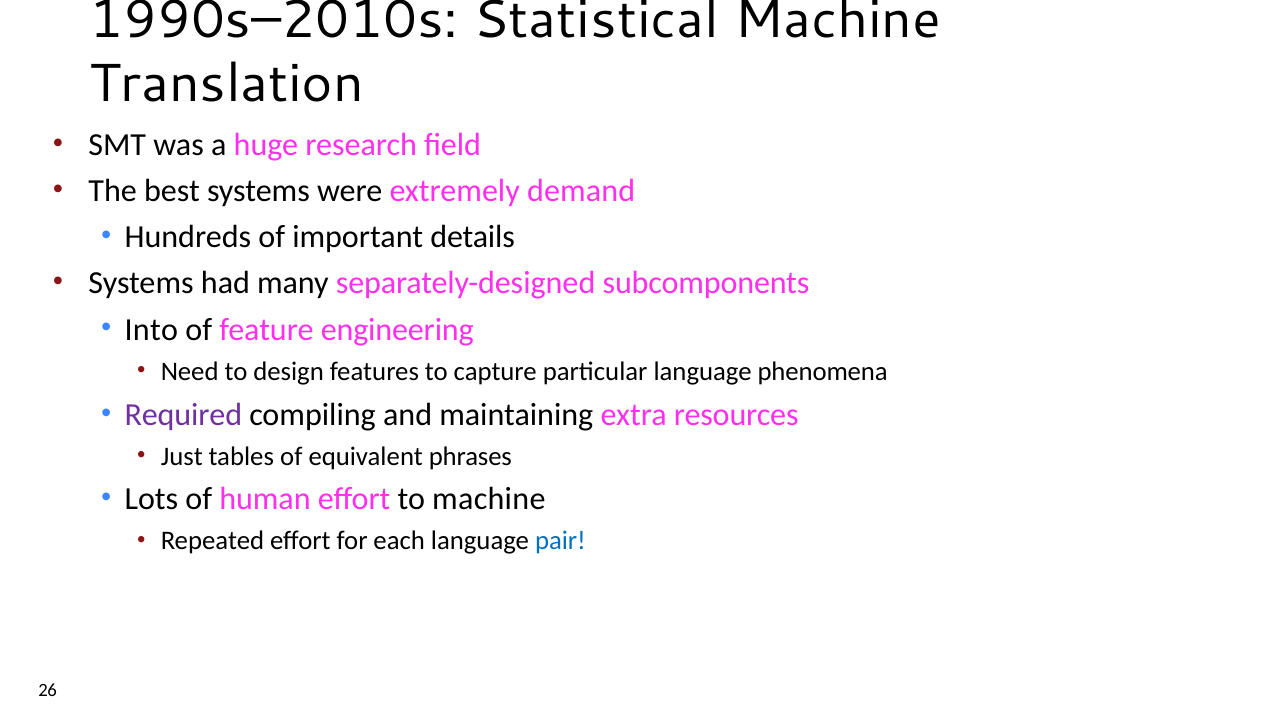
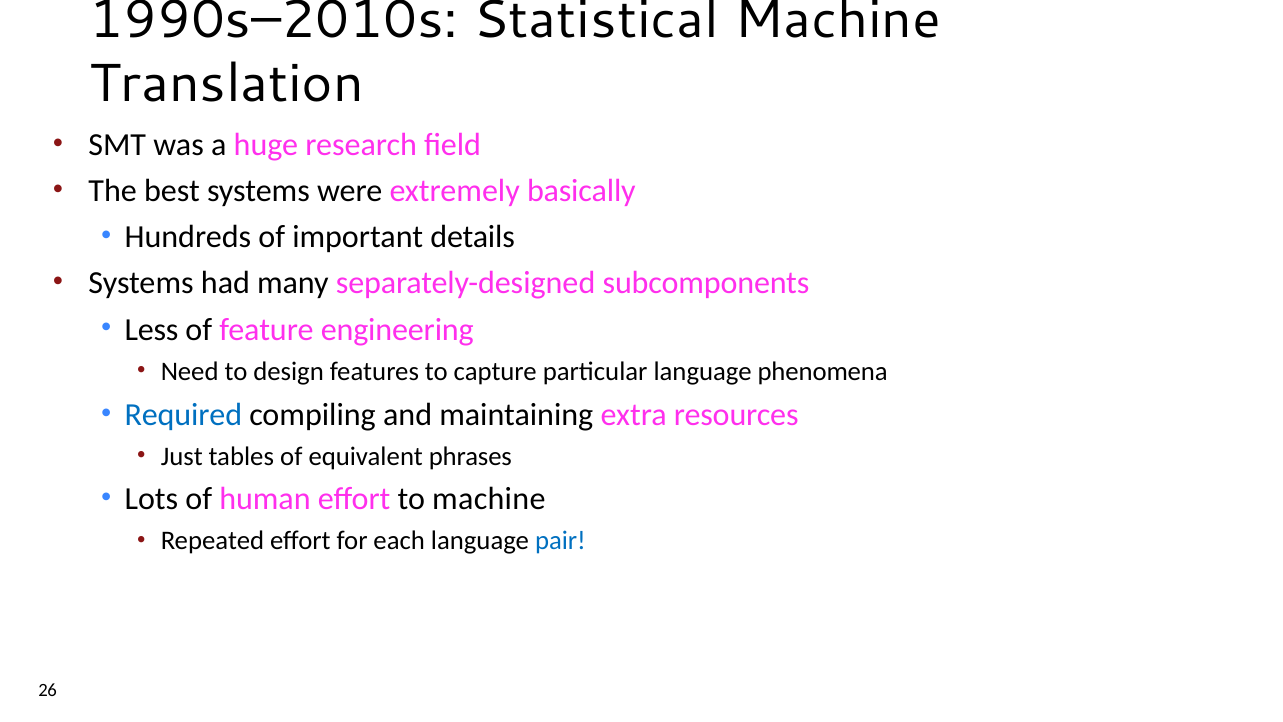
demand: demand -> basically
Into: Into -> Less
Required colour: purple -> blue
